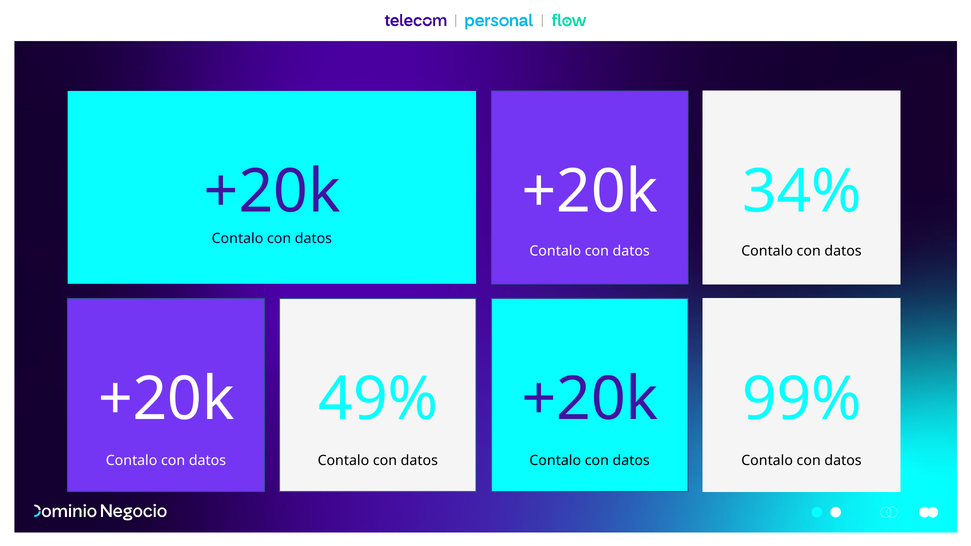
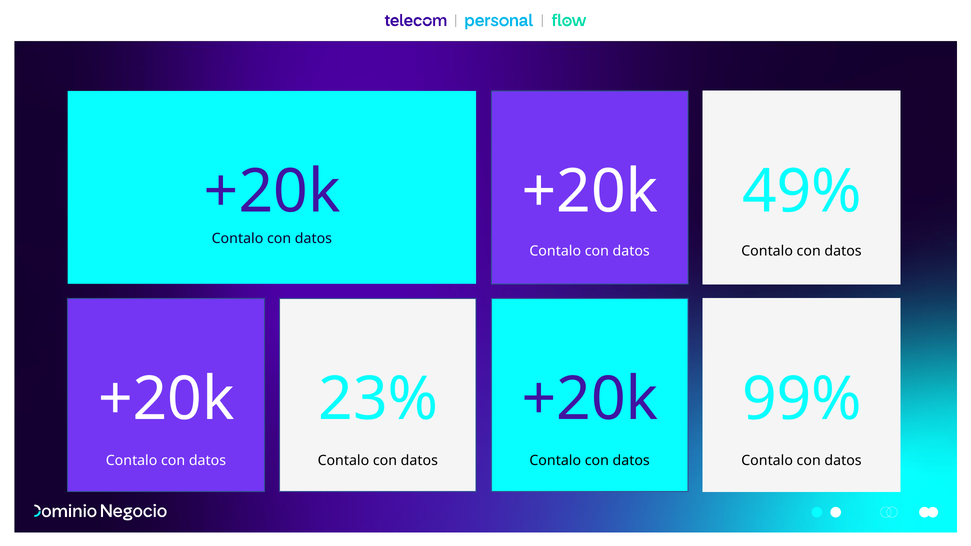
34%: 34% -> 49%
49%: 49% -> 23%
